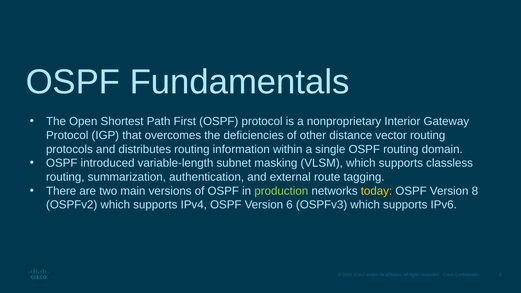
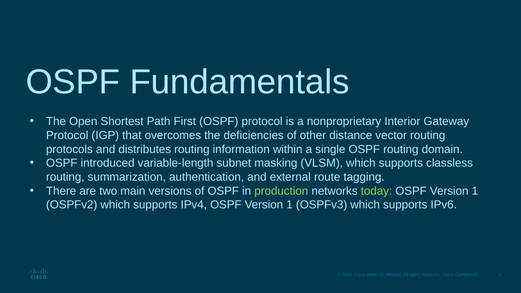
today colour: yellow -> light green
8 at (475, 191): 8 -> 1
IPv4 OSPF Version 6: 6 -> 1
